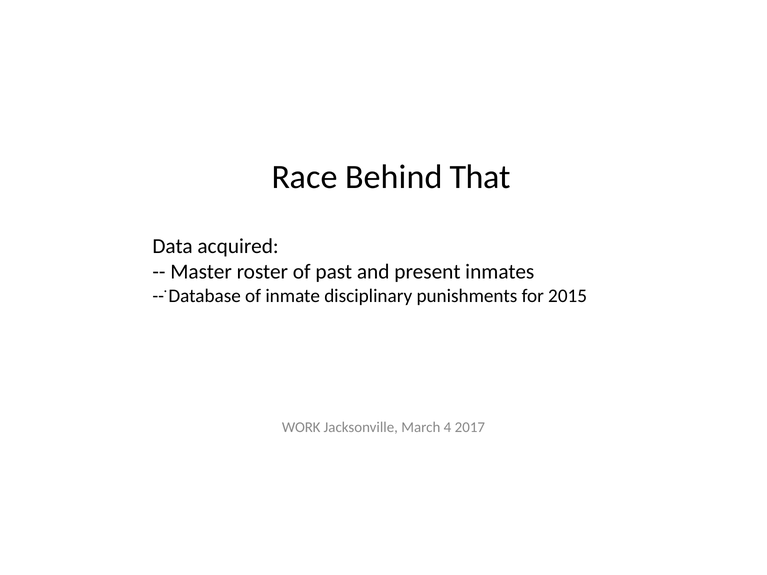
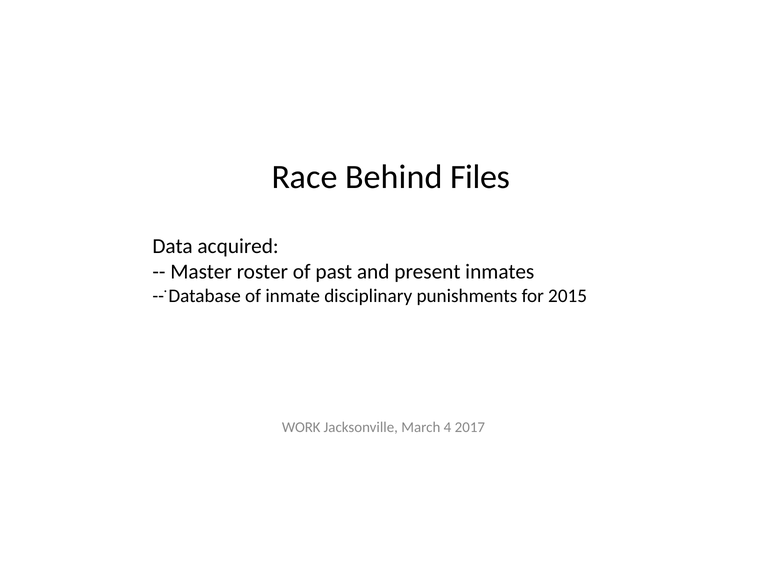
That: That -> Files
